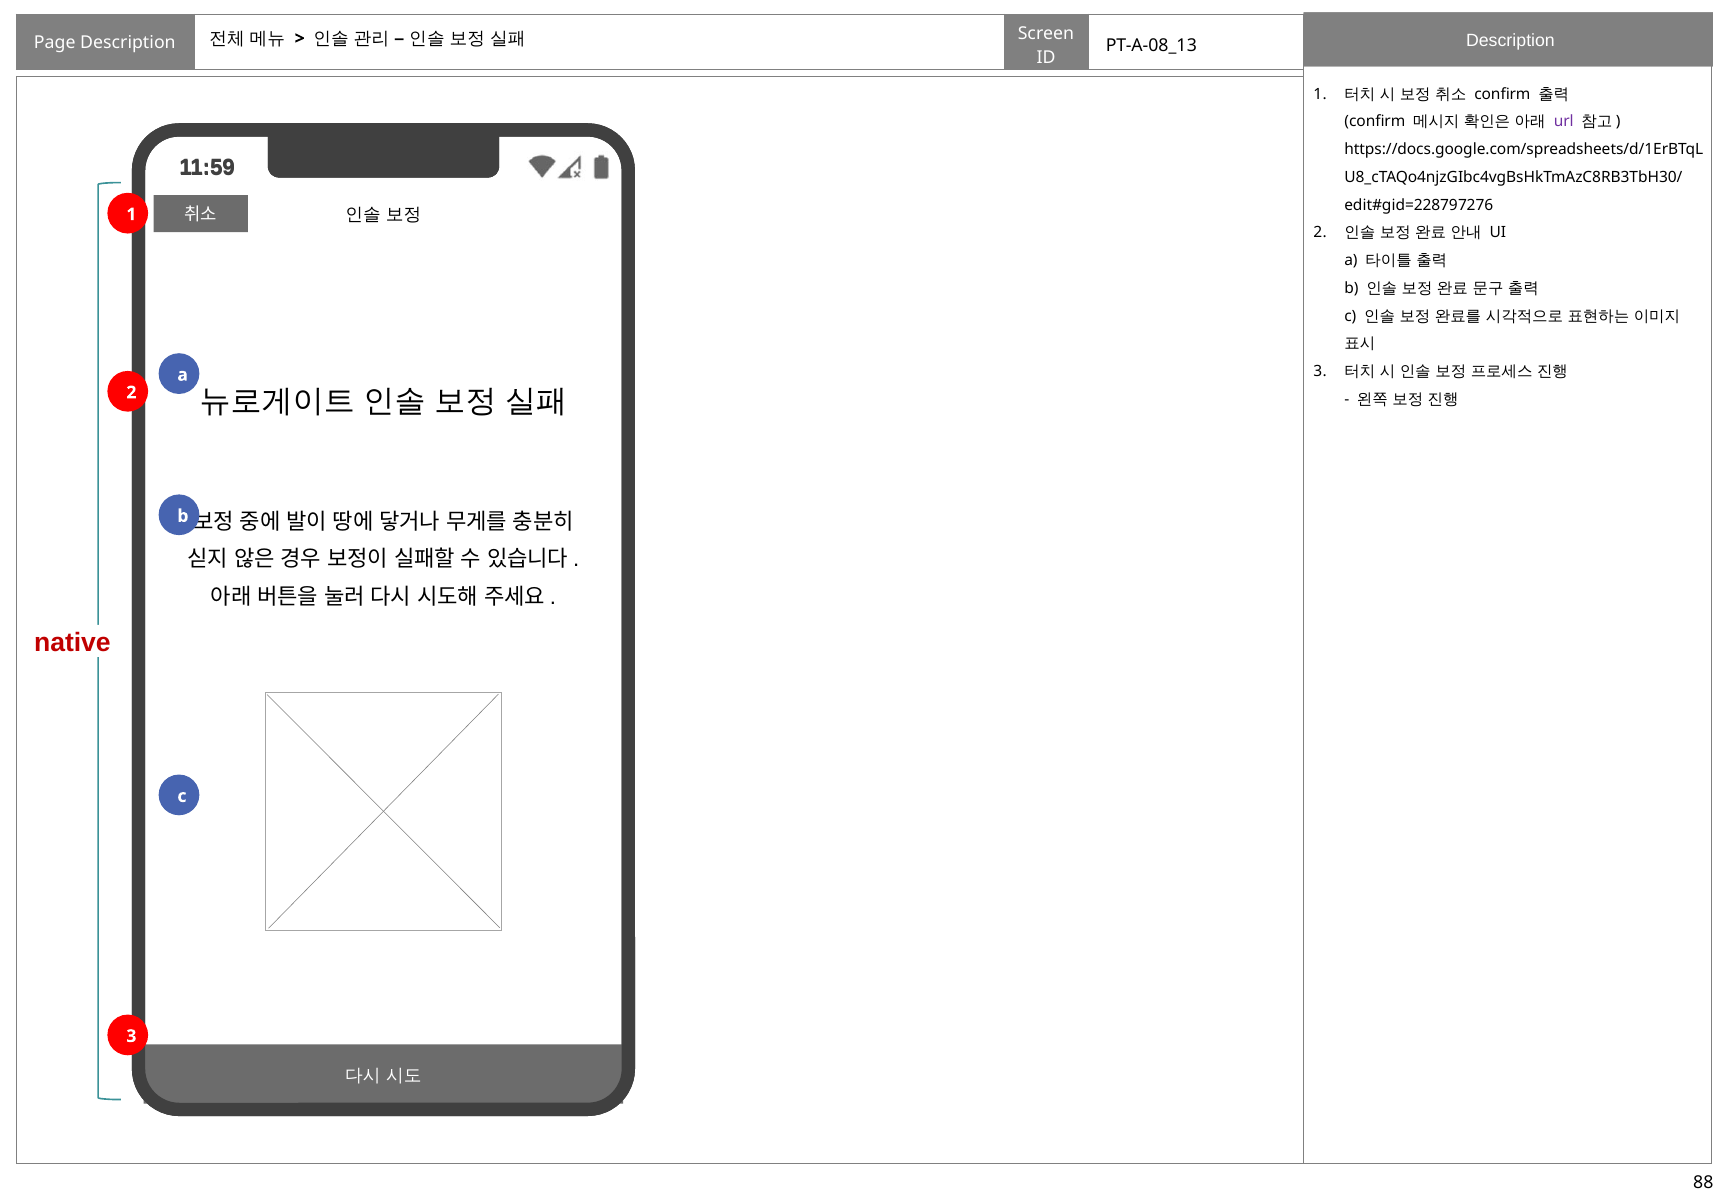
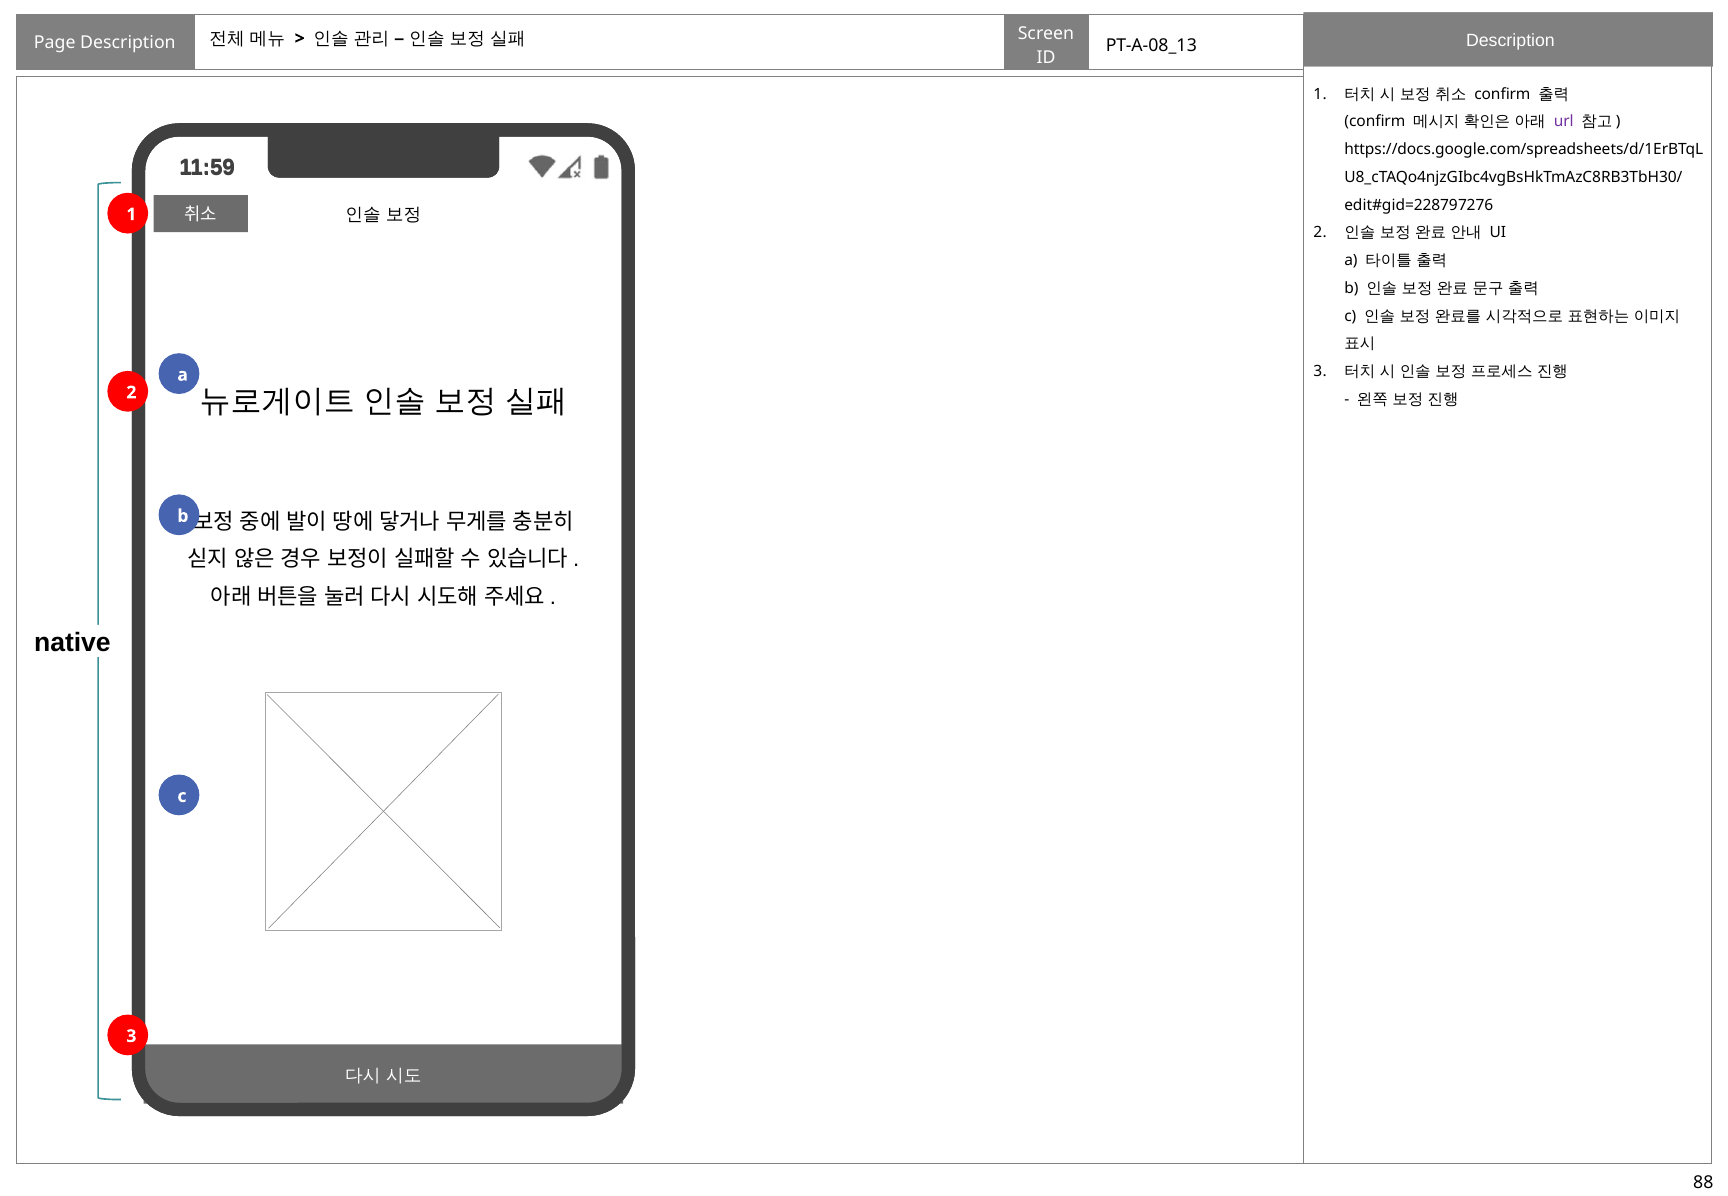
native colour: red -> black
